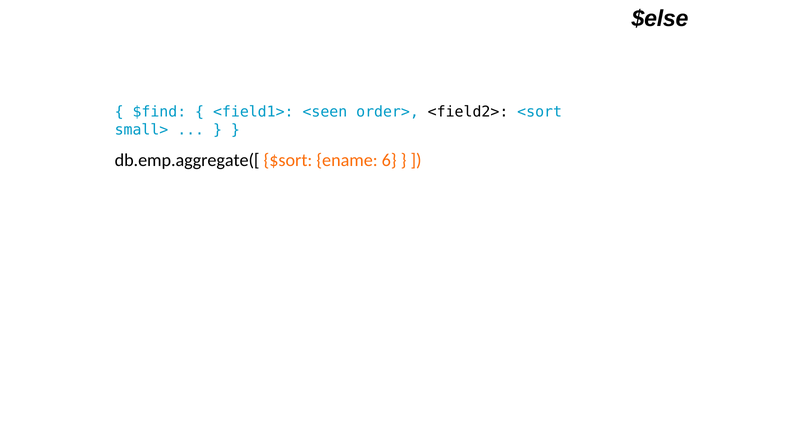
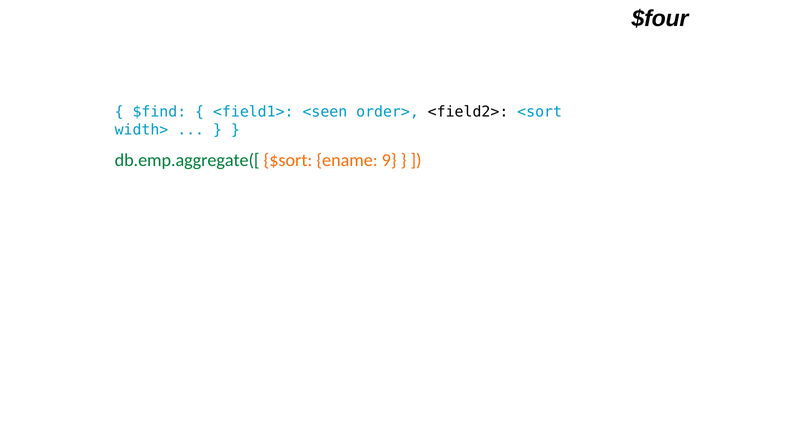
$else: $else -> $four
small>: small> -> width>
db.emp.aggregate([ colour: black -> green
6: 6 -> 9
